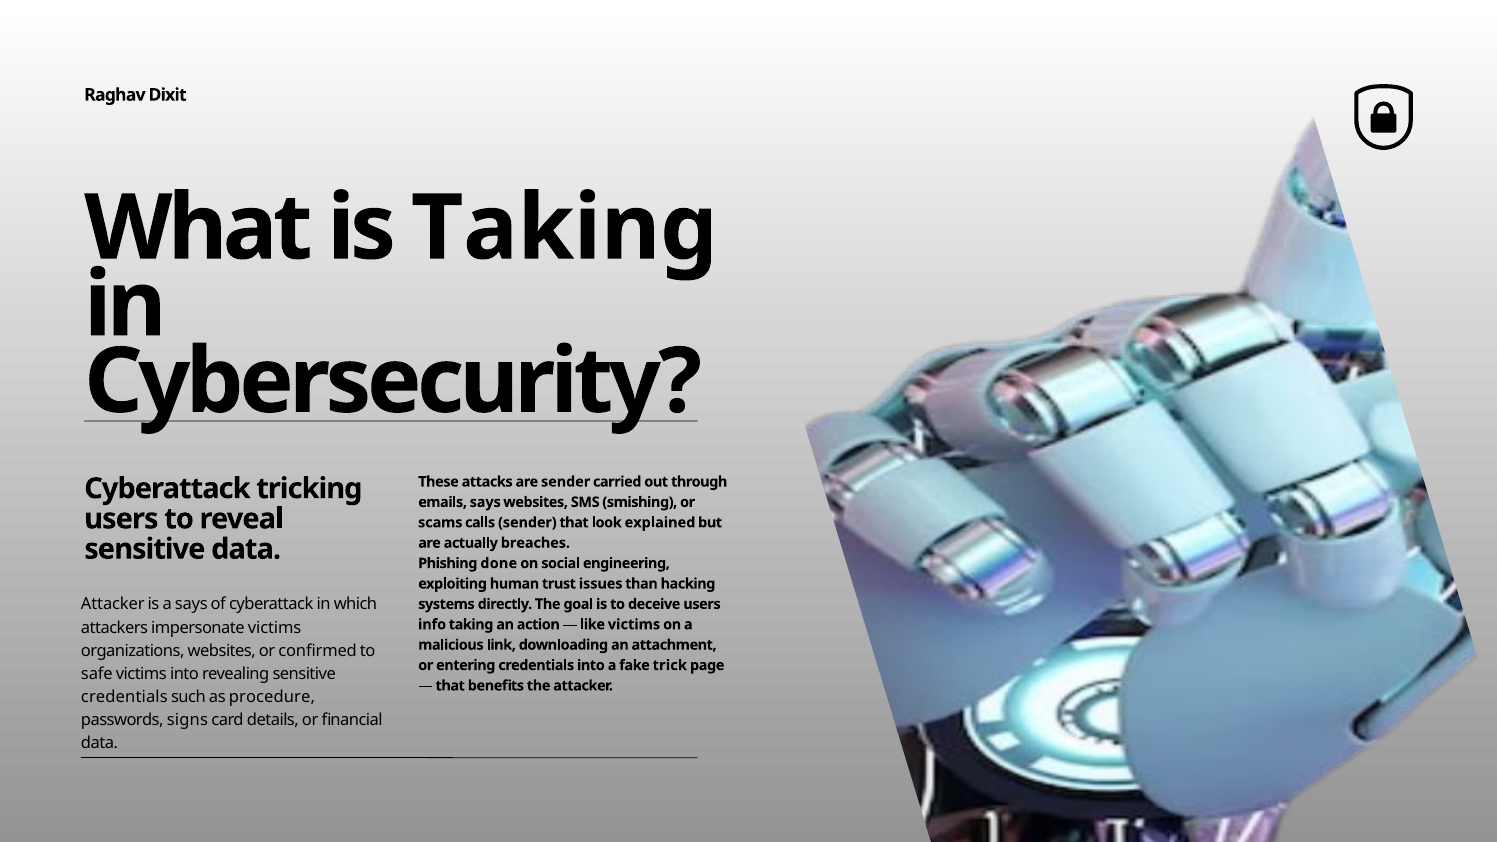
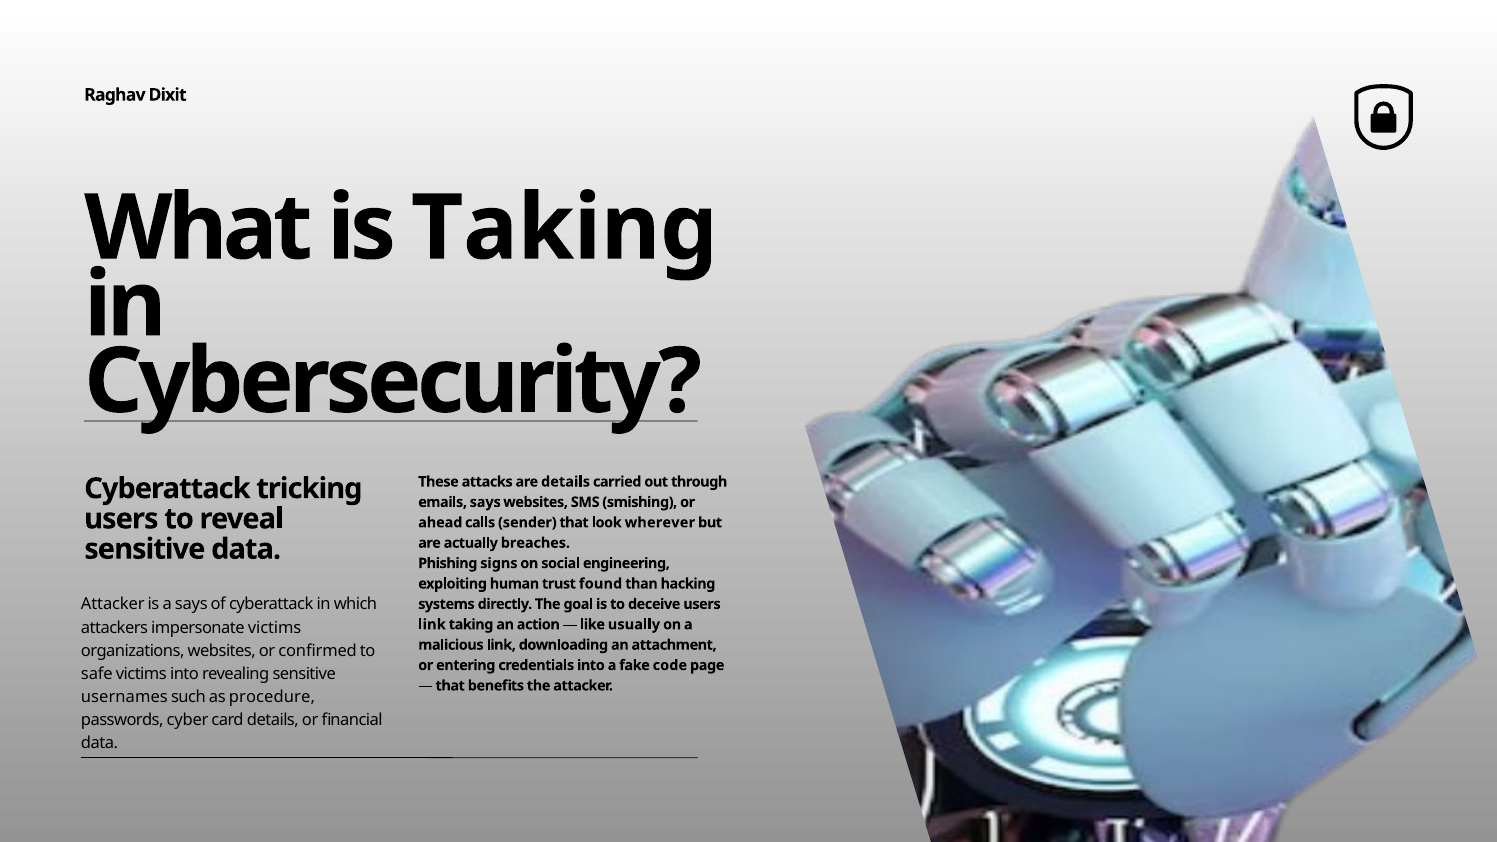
are sender: sender -> details
scams: scams -> ahead
explained: explained -> wherever
done: done -> signs
issues: issues -> found
info at (432, 625): info -> link
like victims: victims -> usually
trick: trick -> code
credentials at (124, 697): credentials -> usernames
signs: signs -> cyber
